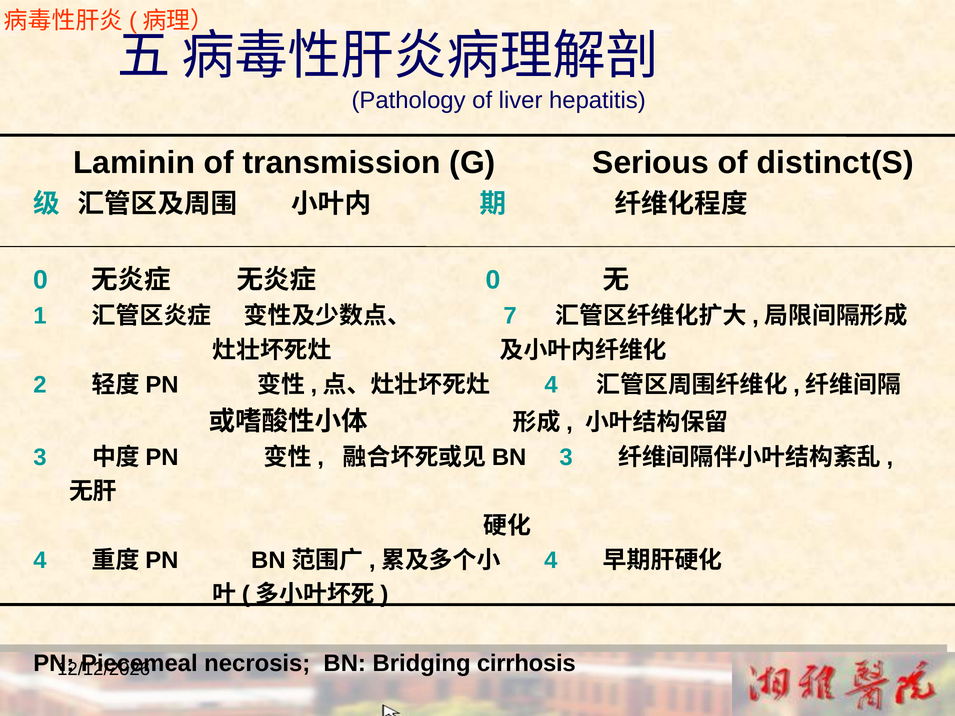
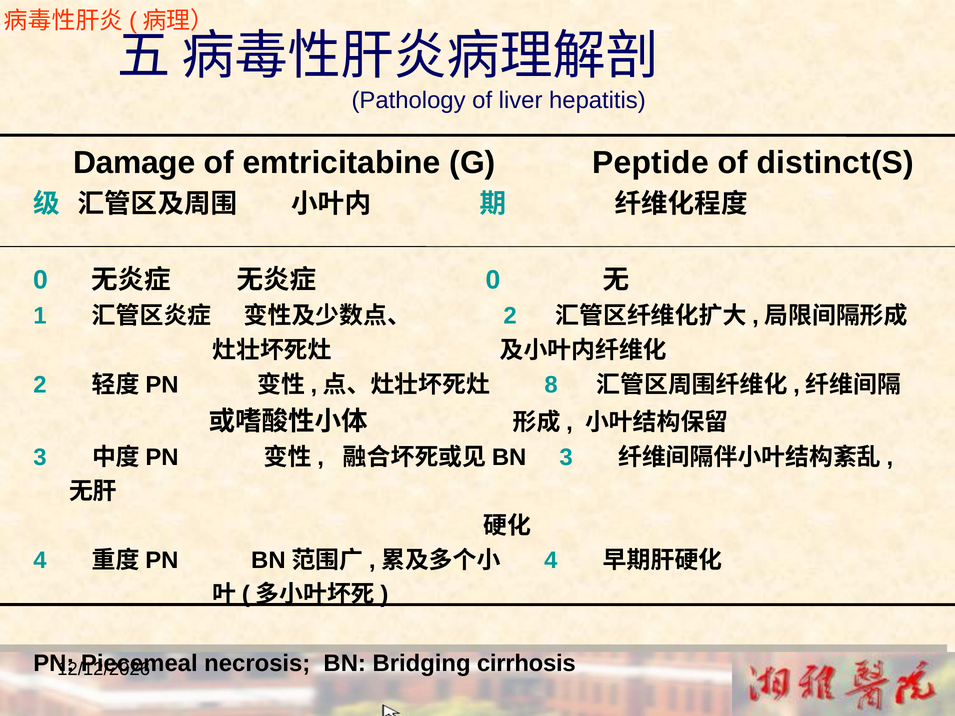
Laminin: Laminin -> Damage
transmission: transmission -> emtricitabine
Serious: Serious -> Peptide
7 at (510, 316): 7 -> 2
4 at (551, 385): 4 -> 8
